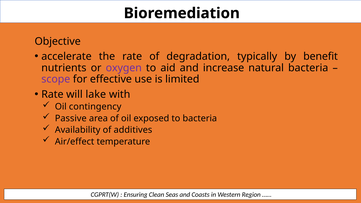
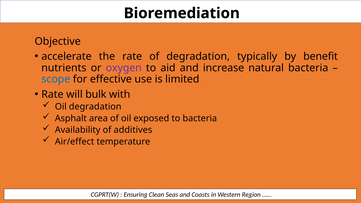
scope colour: purple -> blue
lake: lake -> bulk
Oil contingency: contingency -> degradation
Passive: Passive -> Asphalt
